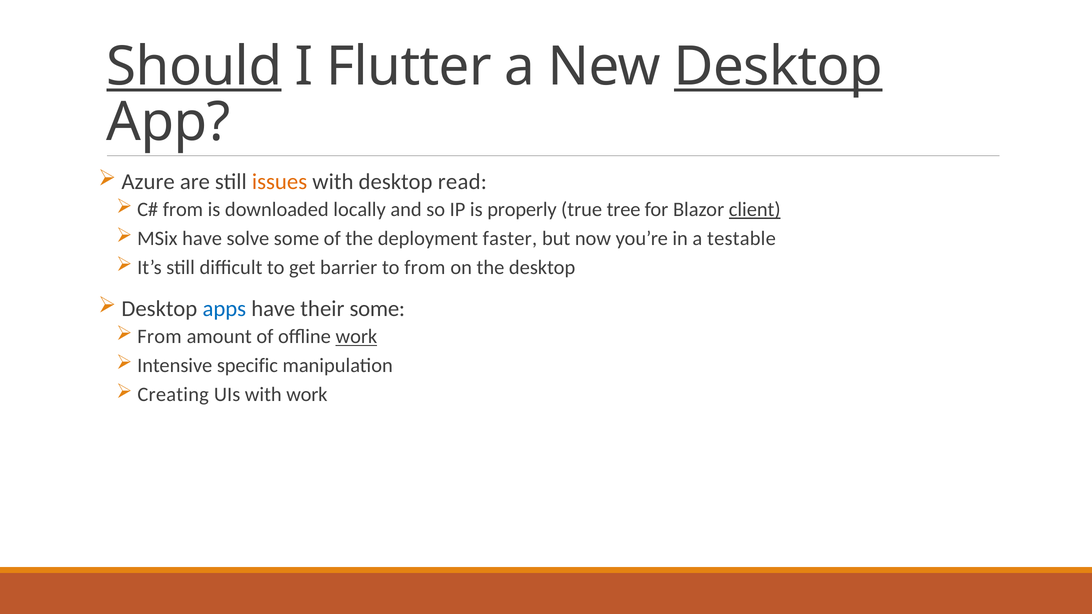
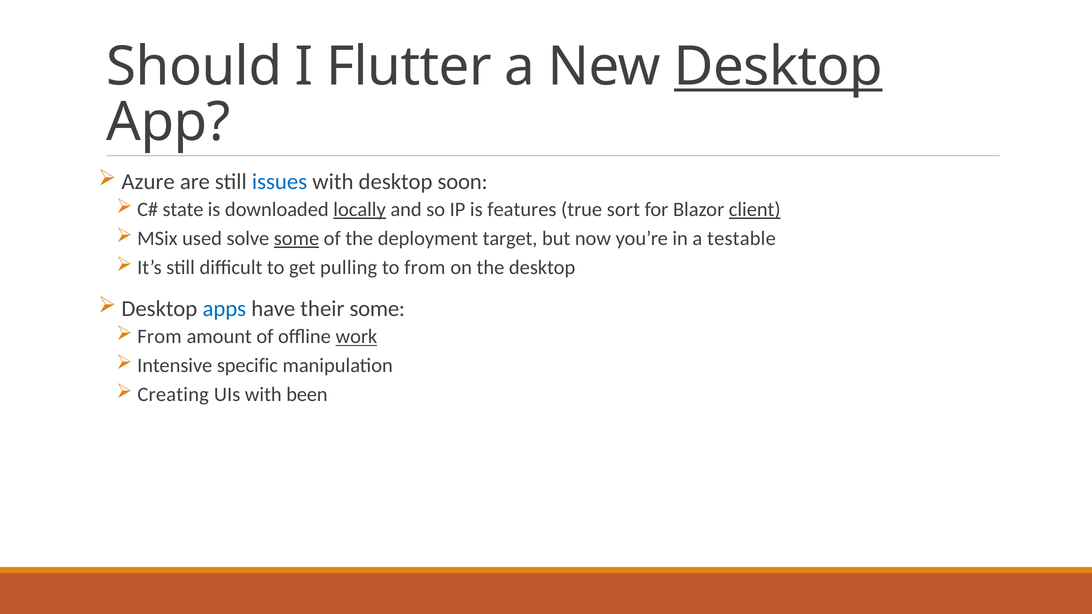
Should underline: present -> none
issues colour: orange -> blue
read: read -> soon
from at (183, 210): from -> state
locally underline: none -> present
properly: properly -> features
tree: tree -> sort
MSix have: have -> used
some at (297, 238) underline: none -> present
faster: faster -> target
barrier: barrier -> pulling
with work: work -> been
